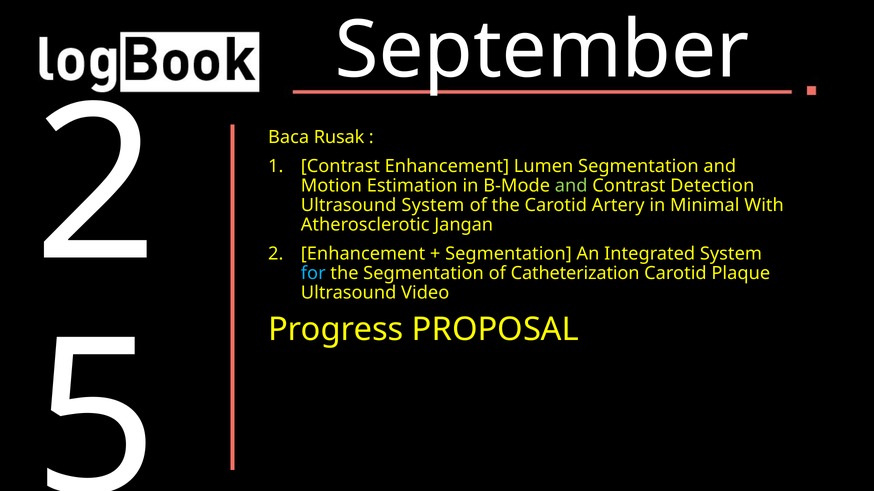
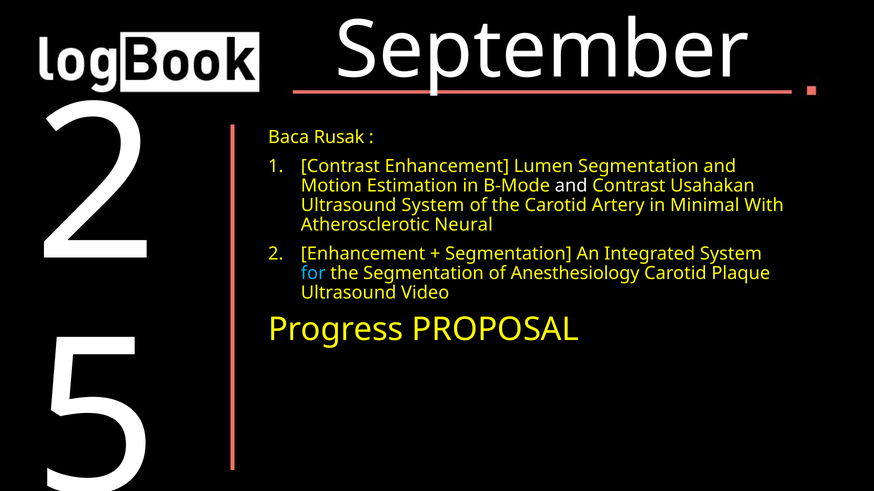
and at (571, 186) colour: light green -> white
Detection: Detection -> Usahakan
Jangan: Jangan -> Neural
Catheterization: Catheterization -> Anesthesiology
